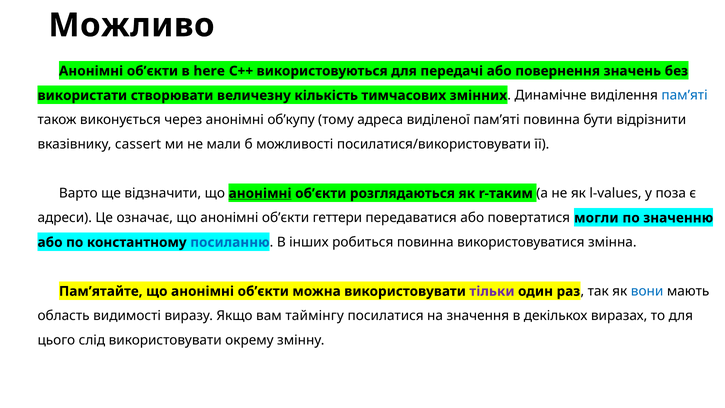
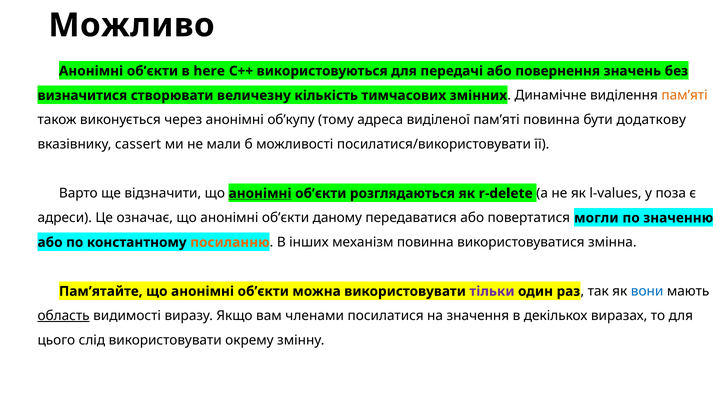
використати: використати -> визначитися
пам’яті at (685, 95) colour: blue -> orange
відрізнити: відрізнити -> додаткову
r-таким: r-таким -> r-delete
геттери: геттери -> даному
посиланню colour: blue -> orange
робиться: робиться -> механізм
область underline: none -> present
таймінгу: таймінгу -> членами
